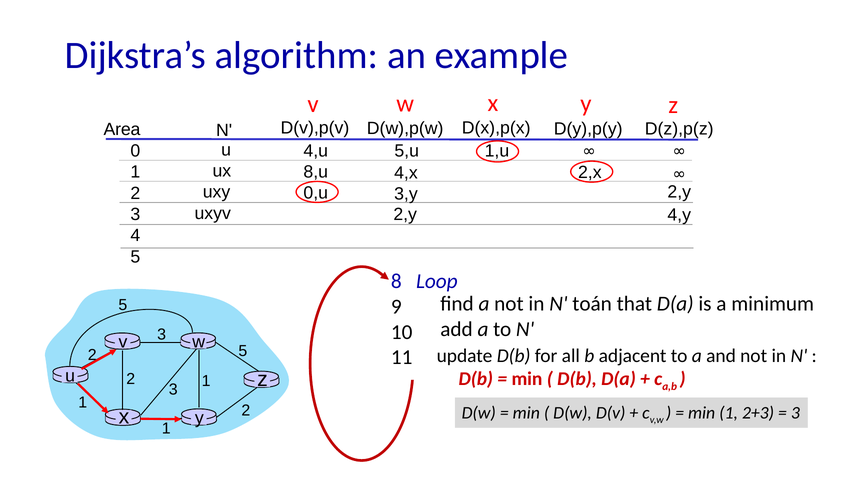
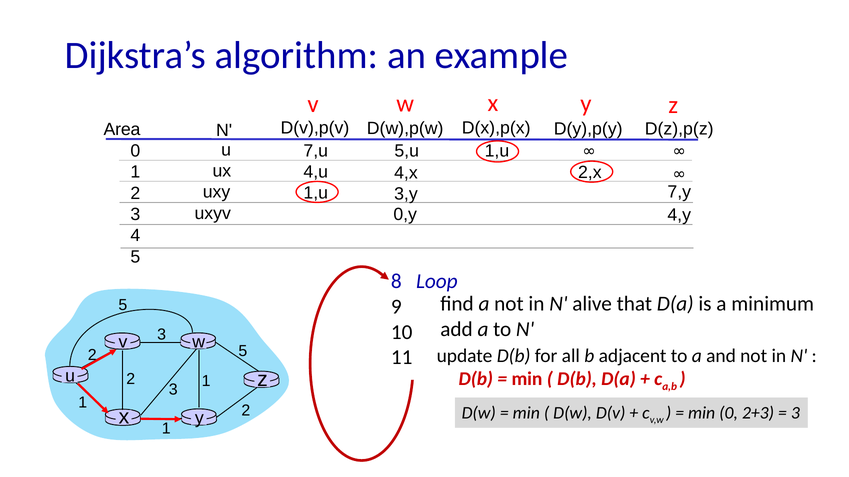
4,u: 4,u -> 7,u
8,u: 8,u -> 4,u
uxy 2,y: 2,y -> 7,y
0,u at (316, 193): 0,u -> 1,u
2,y at (405, 215): 2,y -> 0,y
toán: toán -> alive
min 1: 1 -> 0
